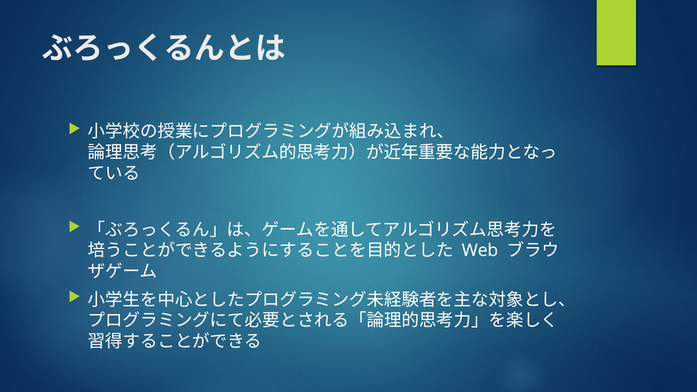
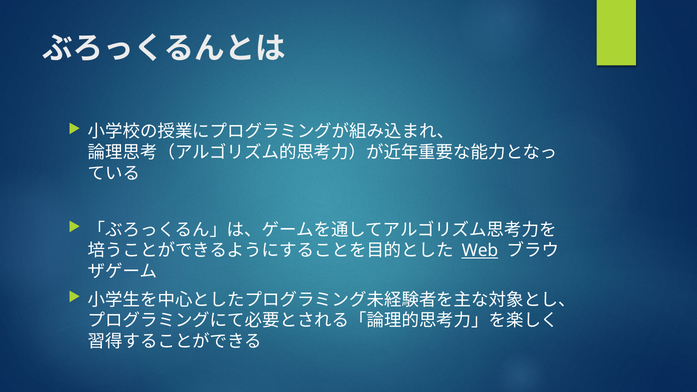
Web underline: none -> present
